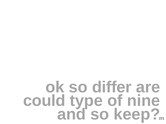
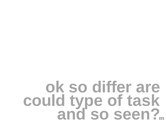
nine: nine -> task
keep: keep -> seen
